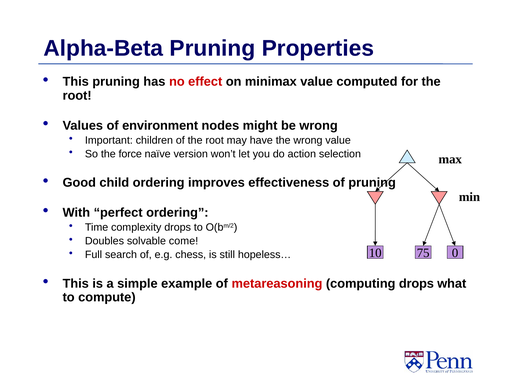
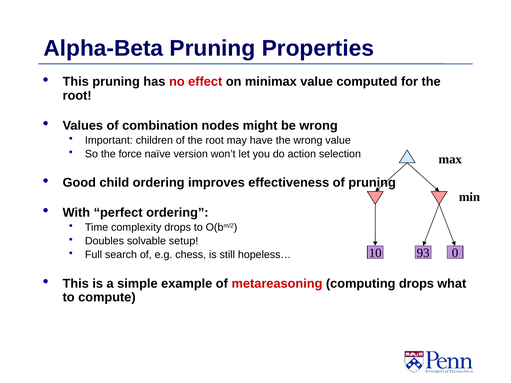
environment: environment -> combination
come: come -> setup
75: 75 -> 93
